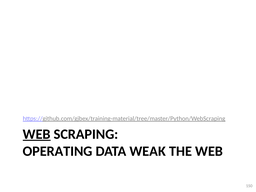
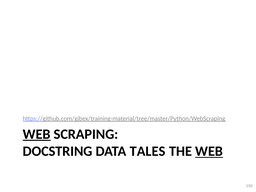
OPERATING: OPERATING -> DOCSTRING
WEAK: WEAK -> TALES
WEB at (209, 151) underline: none -> present
